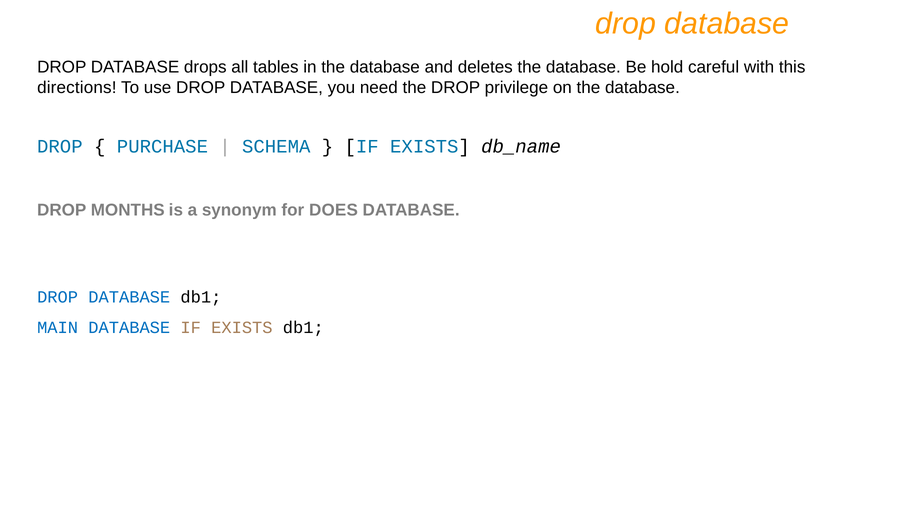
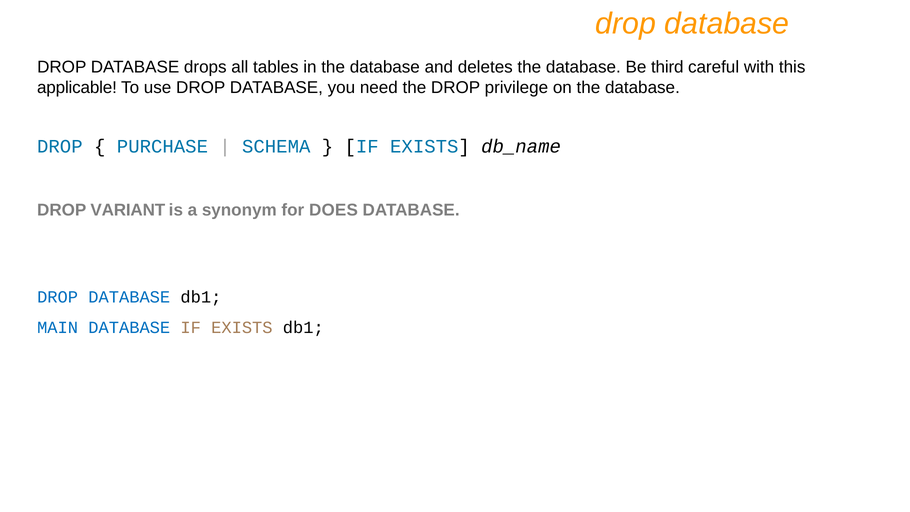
hold: hold -> third
directions: directions -> applicable
MONTHS: MONTHS -> VARIANT
